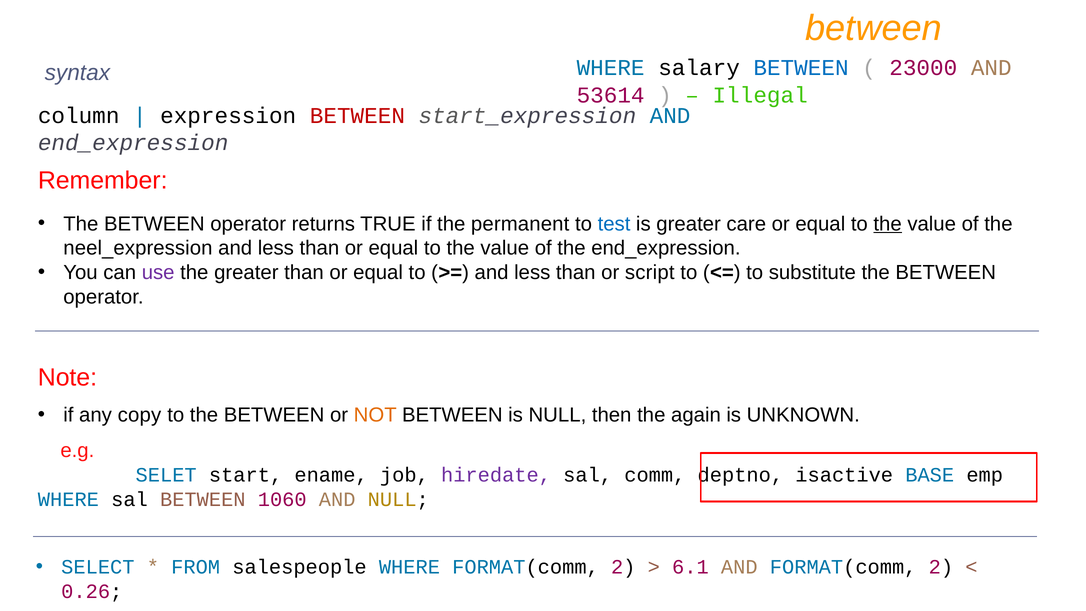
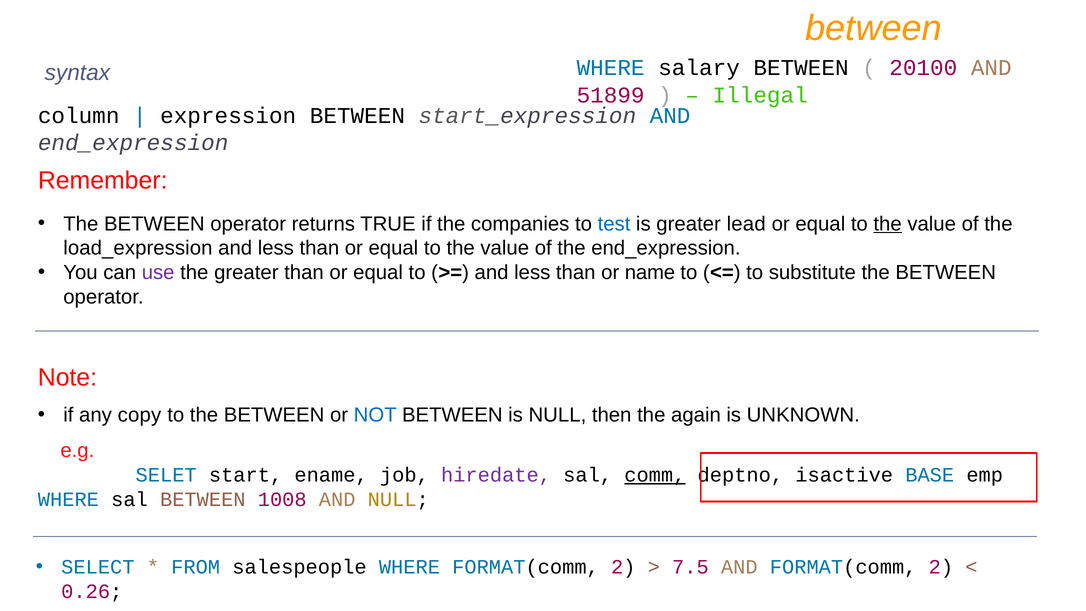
BETWEEN at (801, 68) colour: blue -> black
23000: 23000 -> 20100
53614: 53614 -> 51899
BETWEEN at (357, 116) colour: red -> black
permanent: permanent -> companies
care: care -> lead
neel_expression: neel_expression -> load_expression
script: script -> name
NOT colour: orange -> blue
comm underline: none -> present
1060: 1060 -> 1008
6.1: 6.1 -> 7.5
